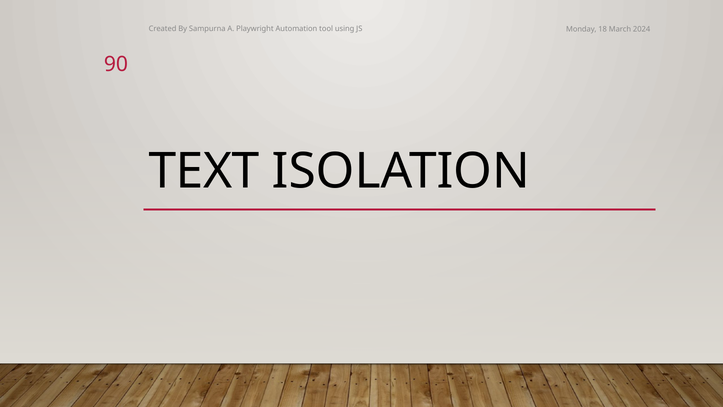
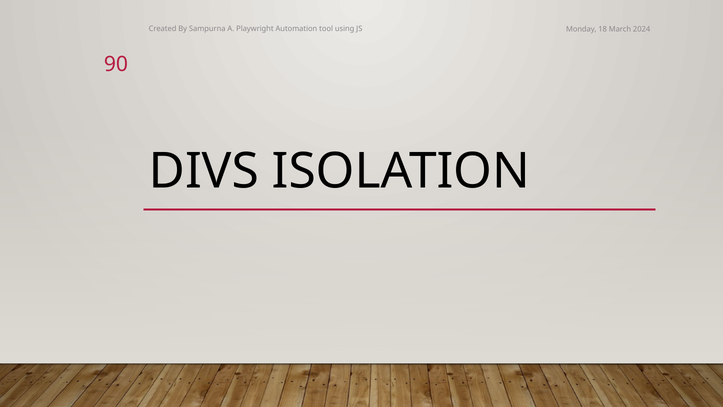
TEXT: TEXT -> DIVS
